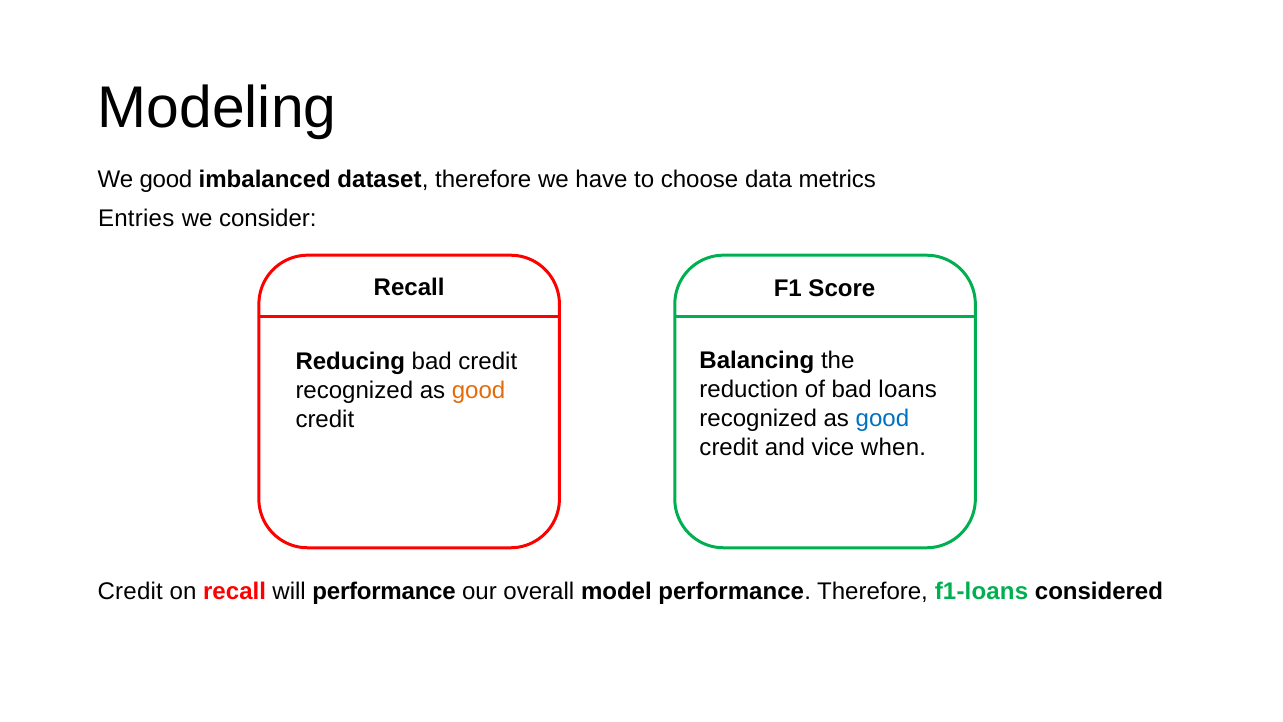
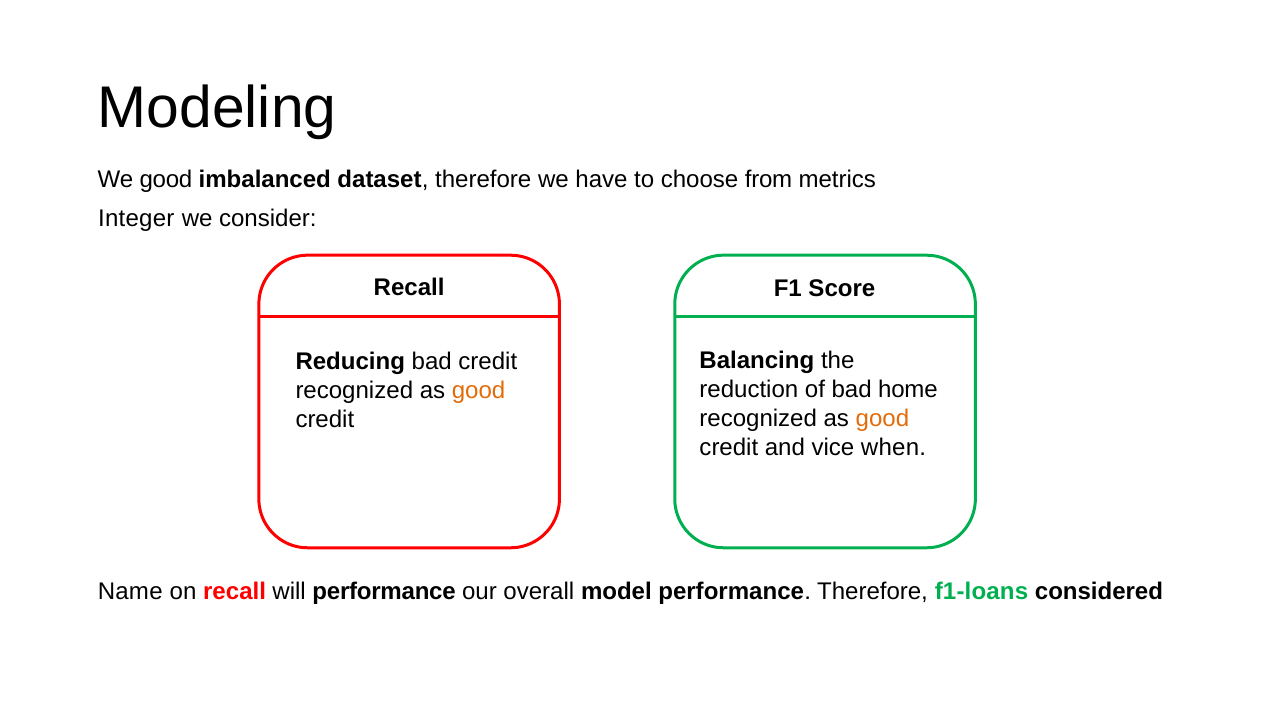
data: data -> from
Entries: Entries -> Integer
loans: loans -> home
good at (882, 418) colour: blue -> orange
Credit at (130, 591): Credit -> Name
